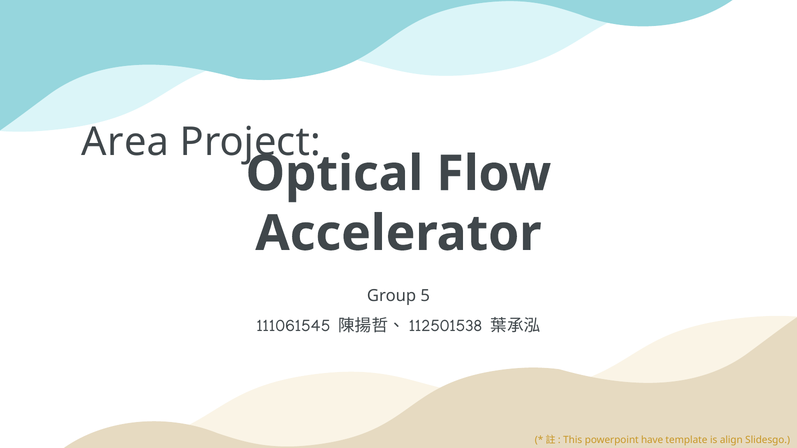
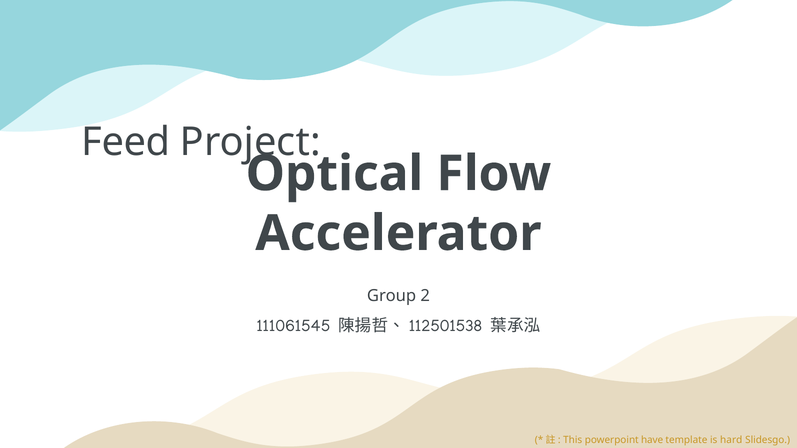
Area: Area -> Feed
5: 5 -> 2
align: align -> hard
